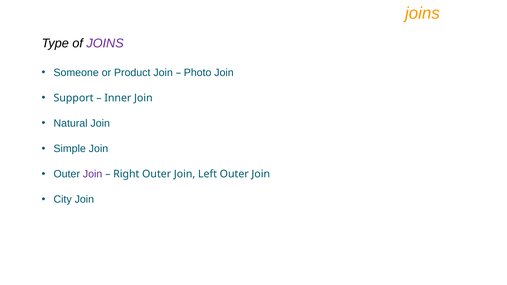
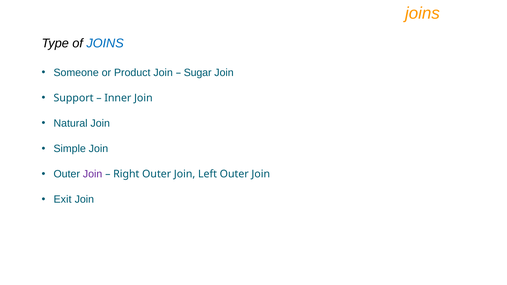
JOINS at (105, 43) colour: purple -> blue
Photo: Photo -> Sugar
City: City -> Exit
